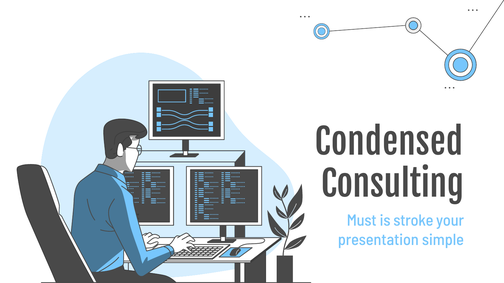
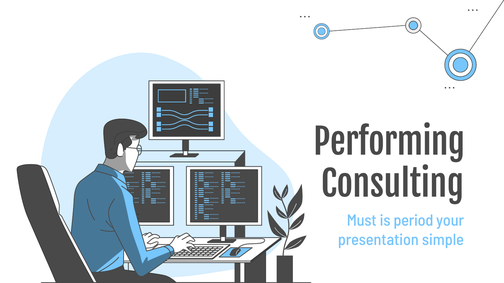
Condensed: Condensed -> Performing
stroke: stroke -> period
